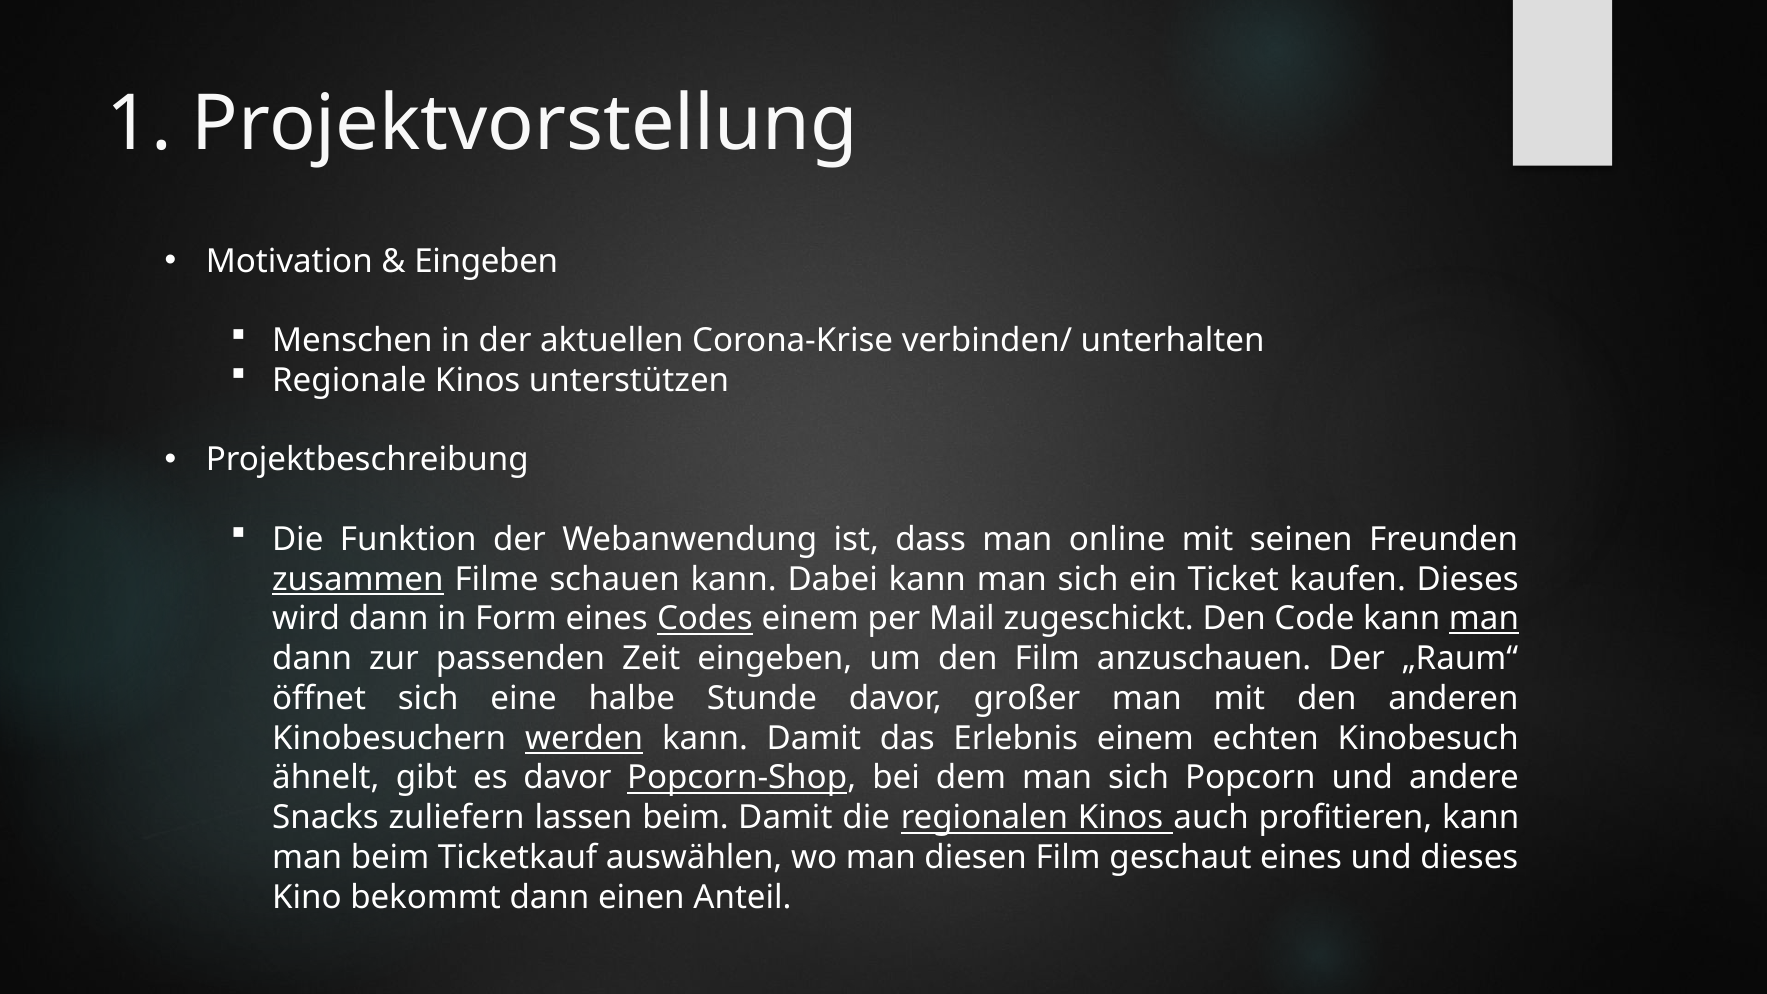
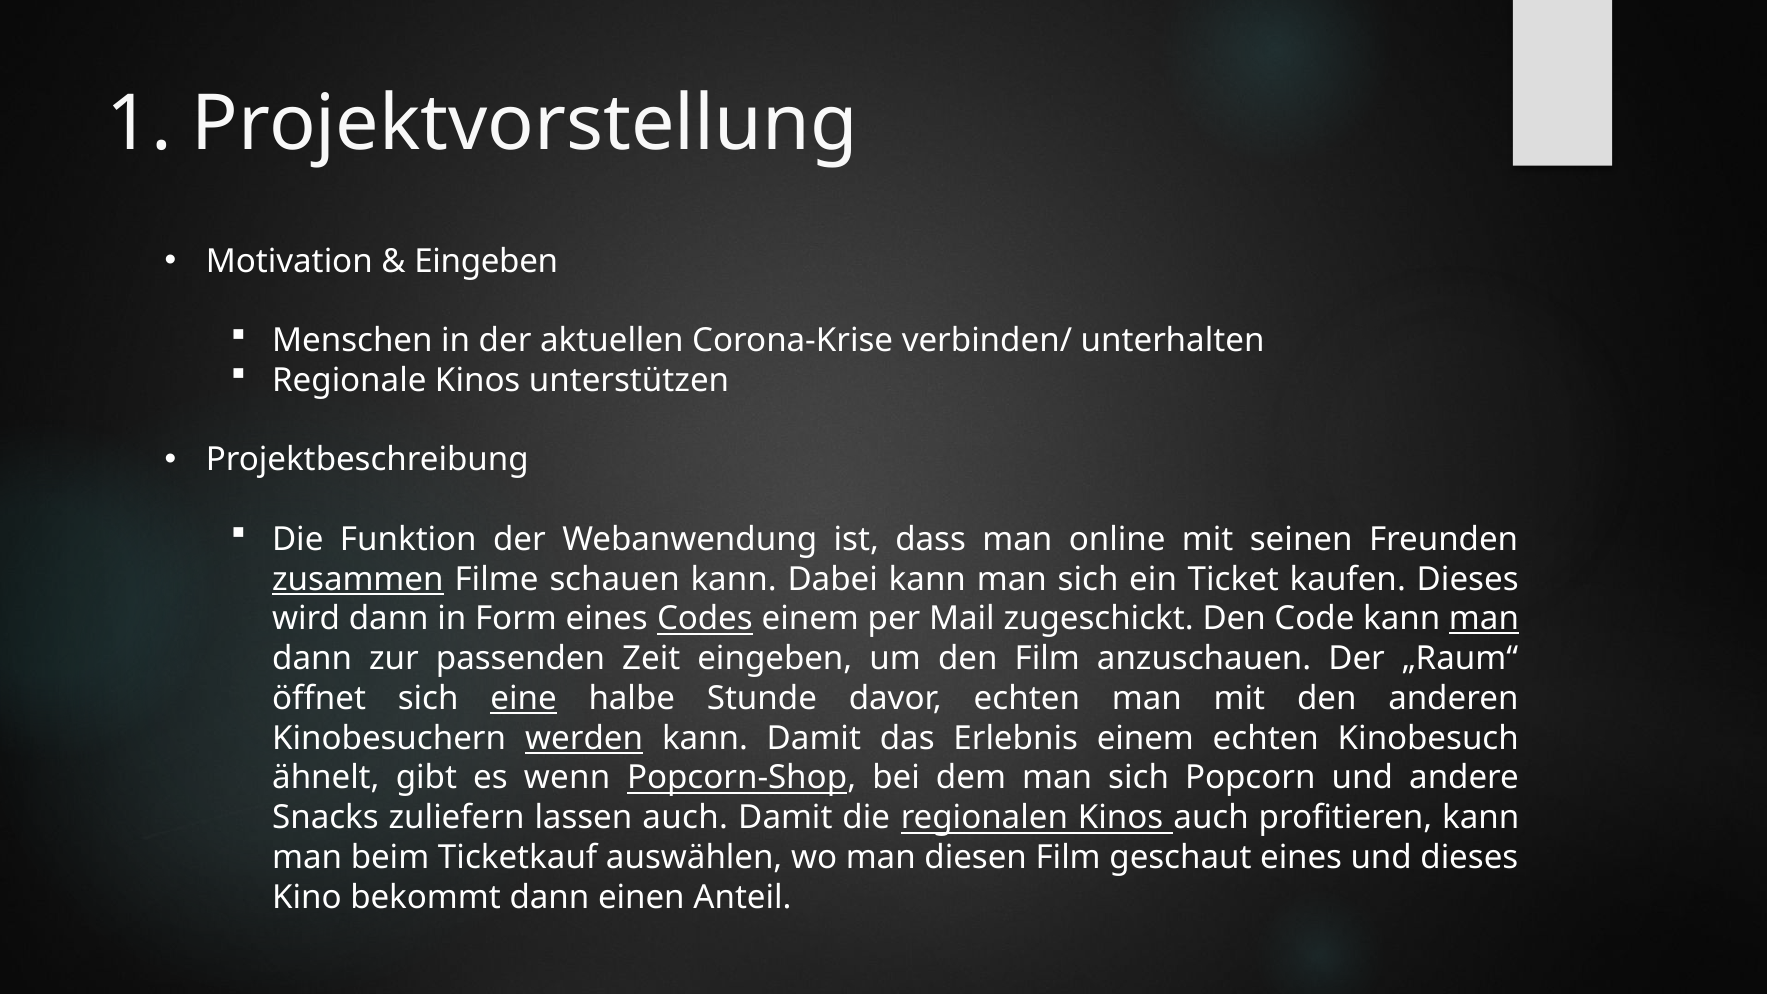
eine underline: none -> present
davor großer: großer -> echten
es davor: davor -> wenn
lassen beim: beim -> auch
